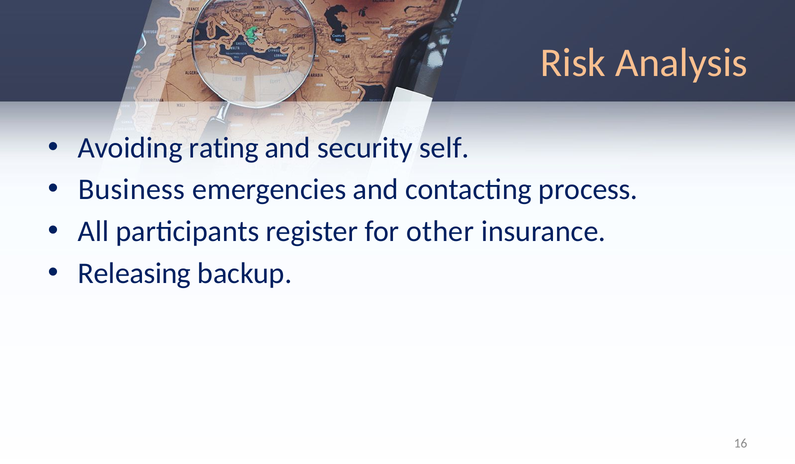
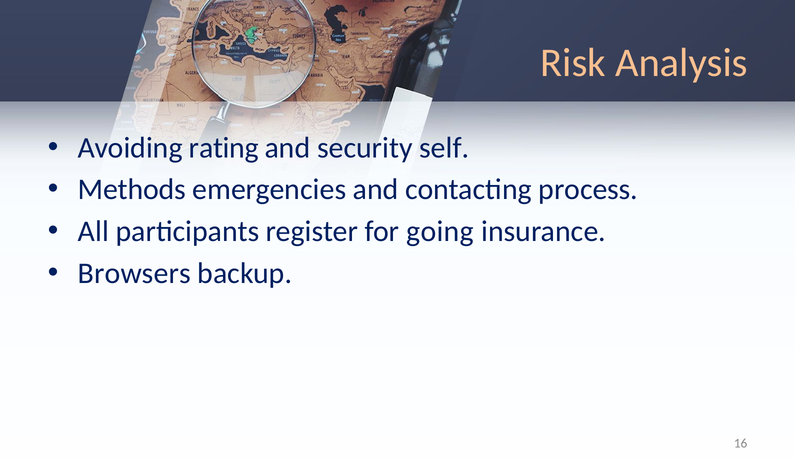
Business: Business -> Methods
other: other -> going
Releasing: Releasing -> Browsers
